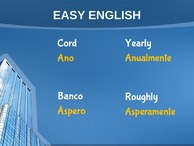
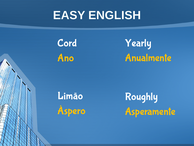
Banco: Banco -> Limão
